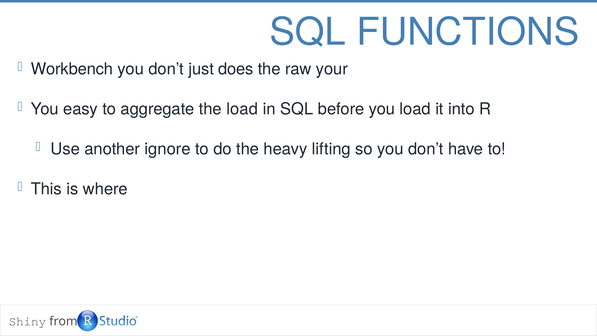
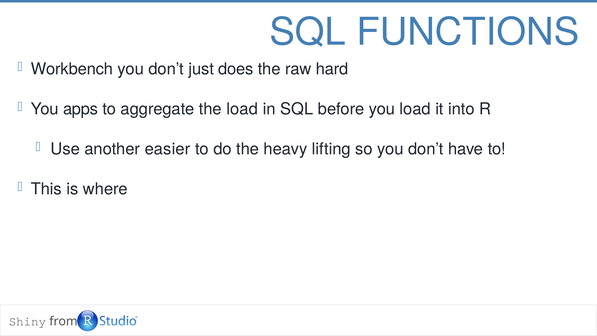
your: your -> hard
easy: easy -> apps
ignore: ignore -> easier
